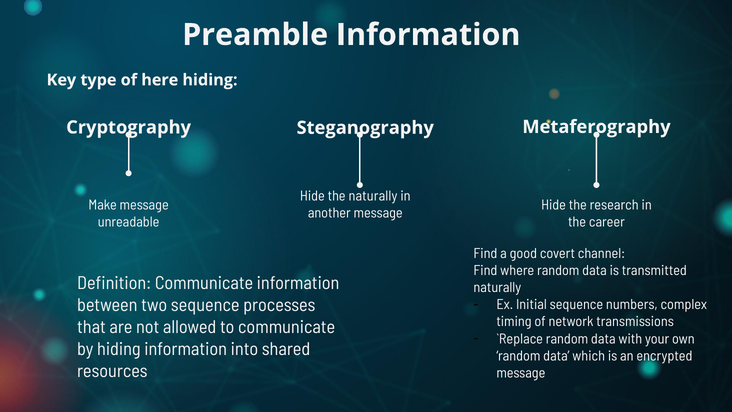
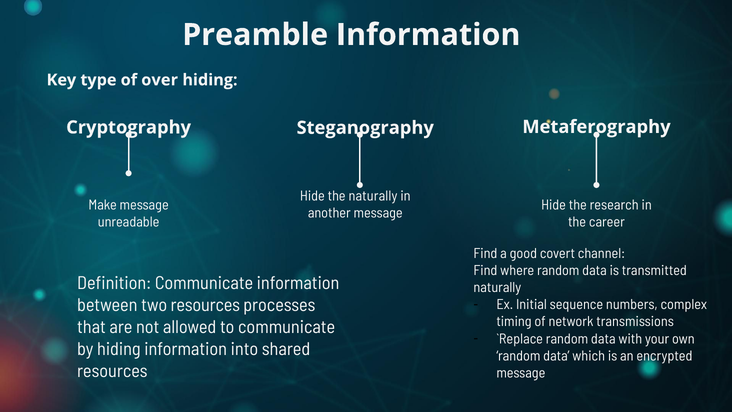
here: here -> over
two sequence: sequence -> resources
